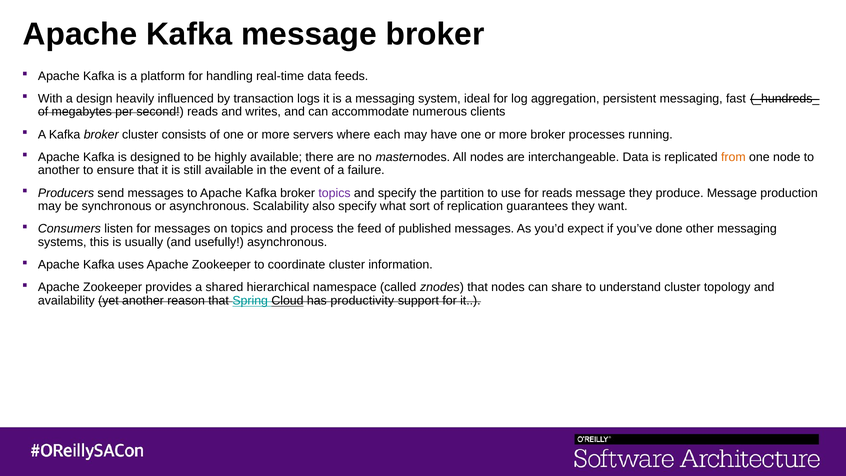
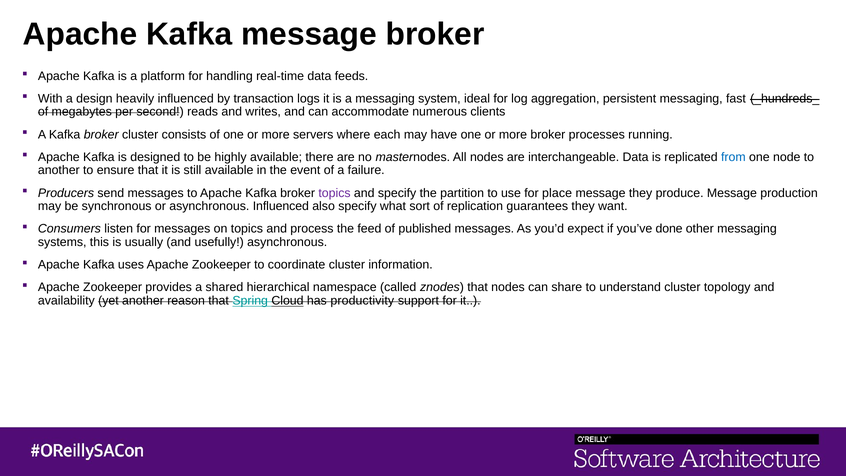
from colour: orange -> blue
for reads: reads -> place
asynchronous Scalability: Scalability -> Influenced
